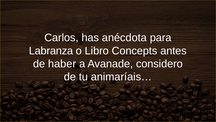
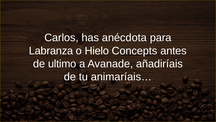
Libro: Libro -> Hielo
haber: haber -> ultimo
considero: considero -> añadiríais
